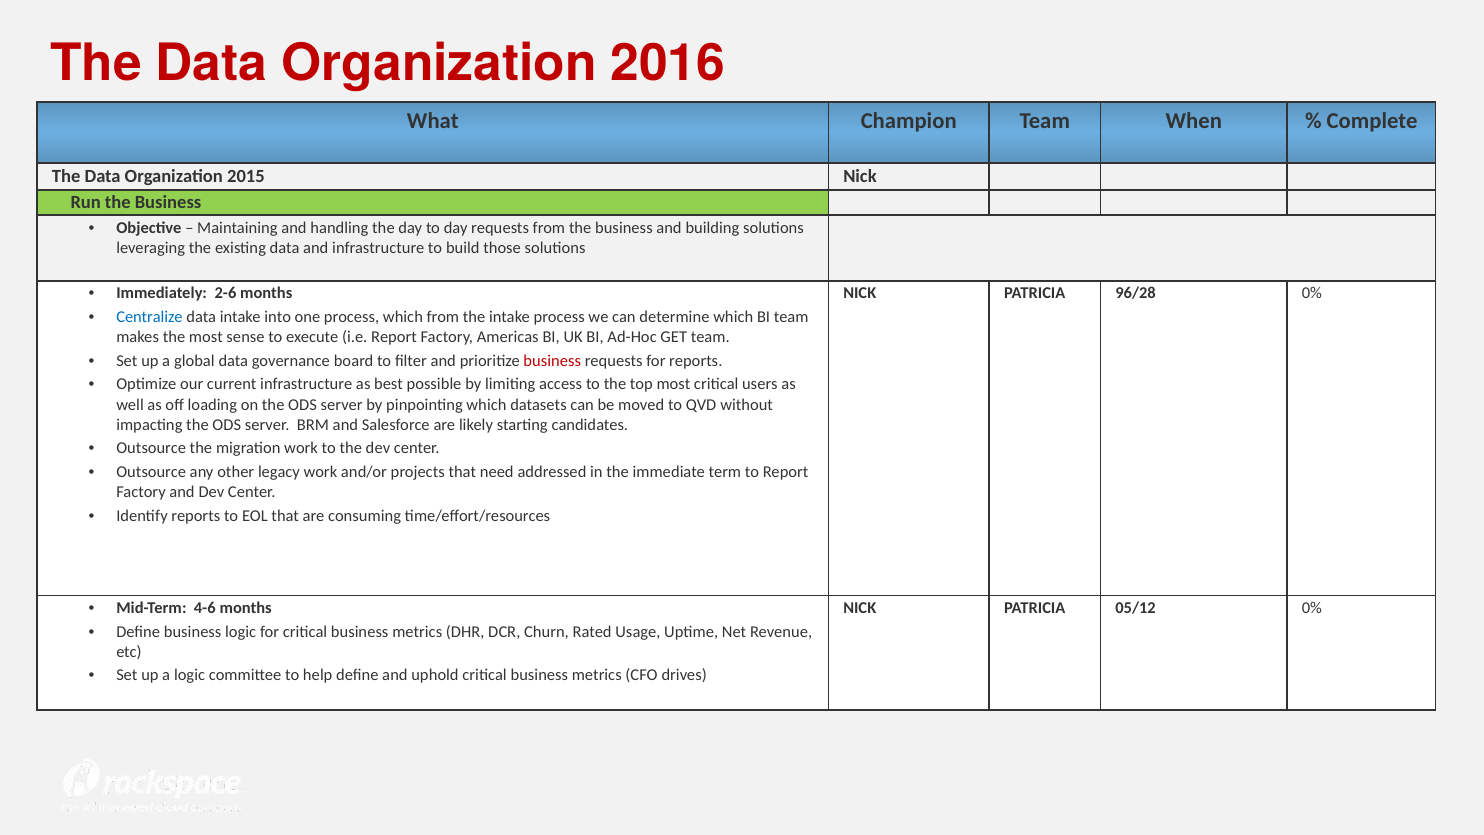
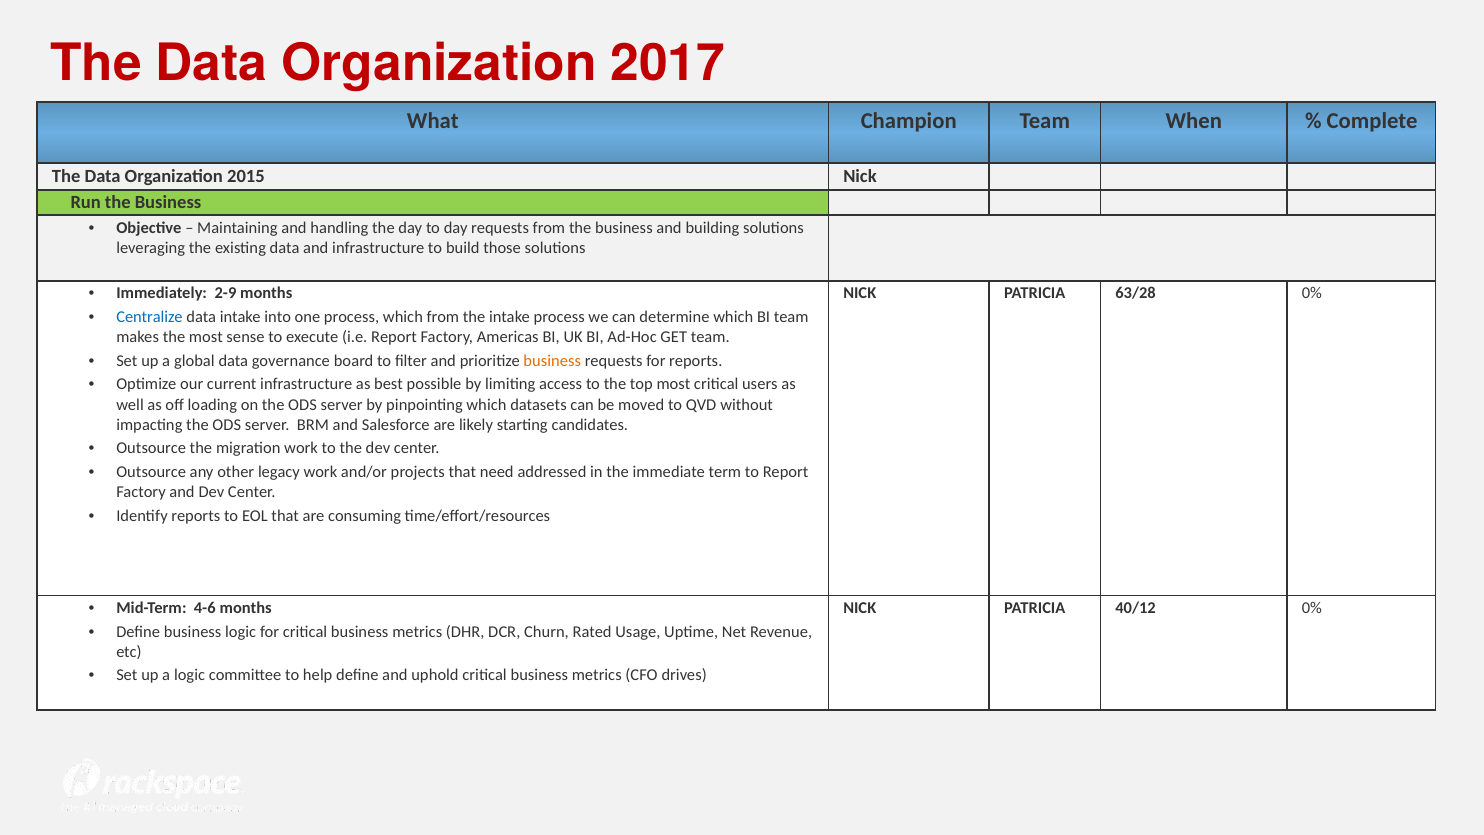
2016: 2016 -> 2017
2-6: 2-6 -> 2-9
96/28: 96/28 -> 63/28
business at (552, 361) colour: red -> orange
05/12: 05/12 -> 40/12
